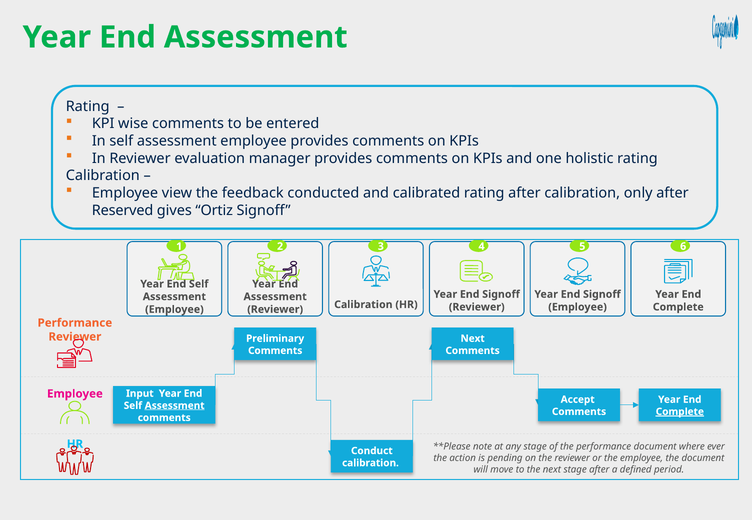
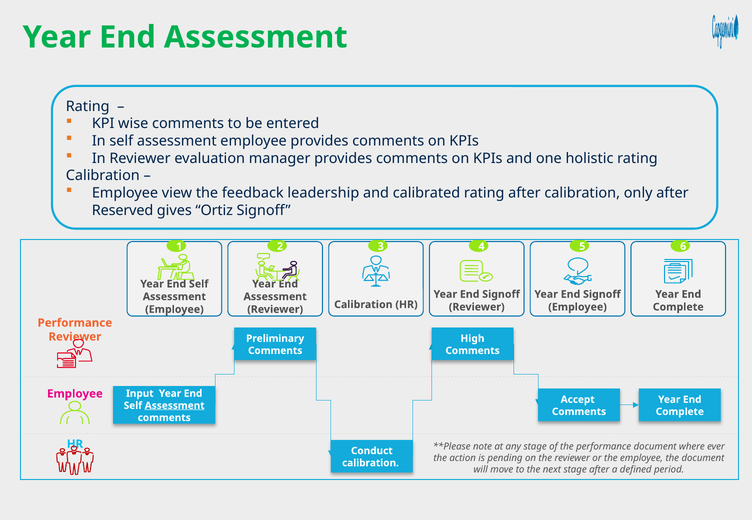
conducted: conducted -> leadership
Next at (473, 339): Next -> High
Complete at (680, 412) underline: present -> none
